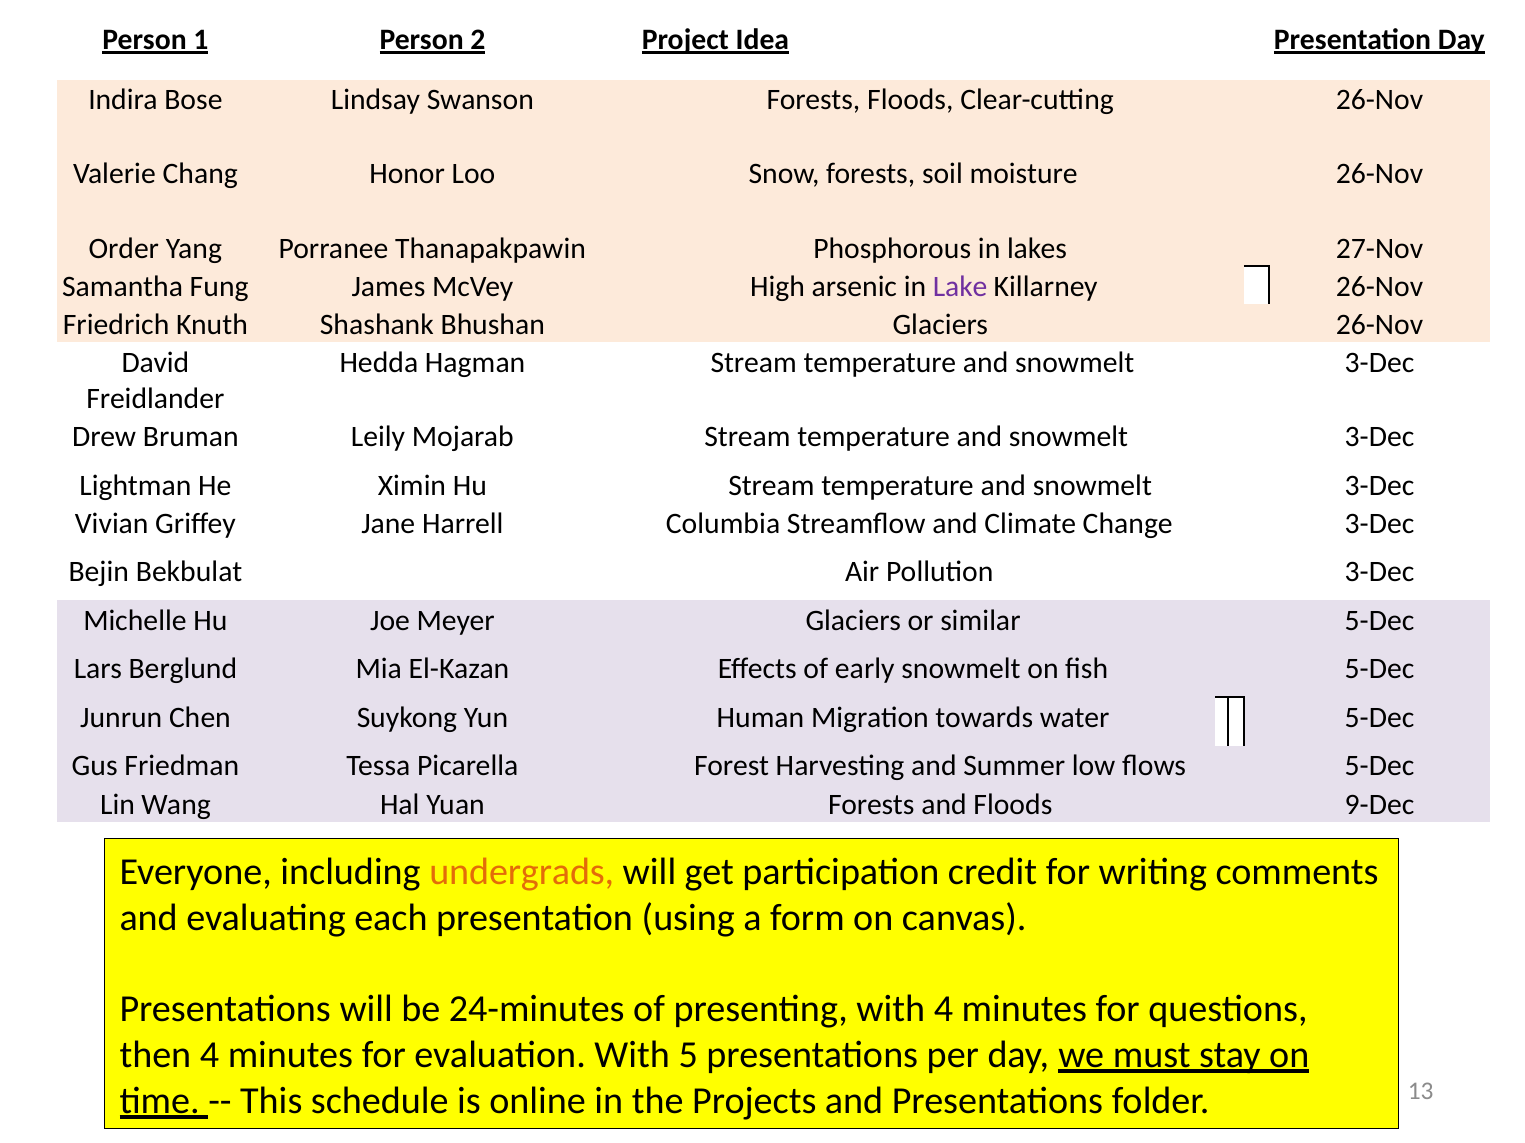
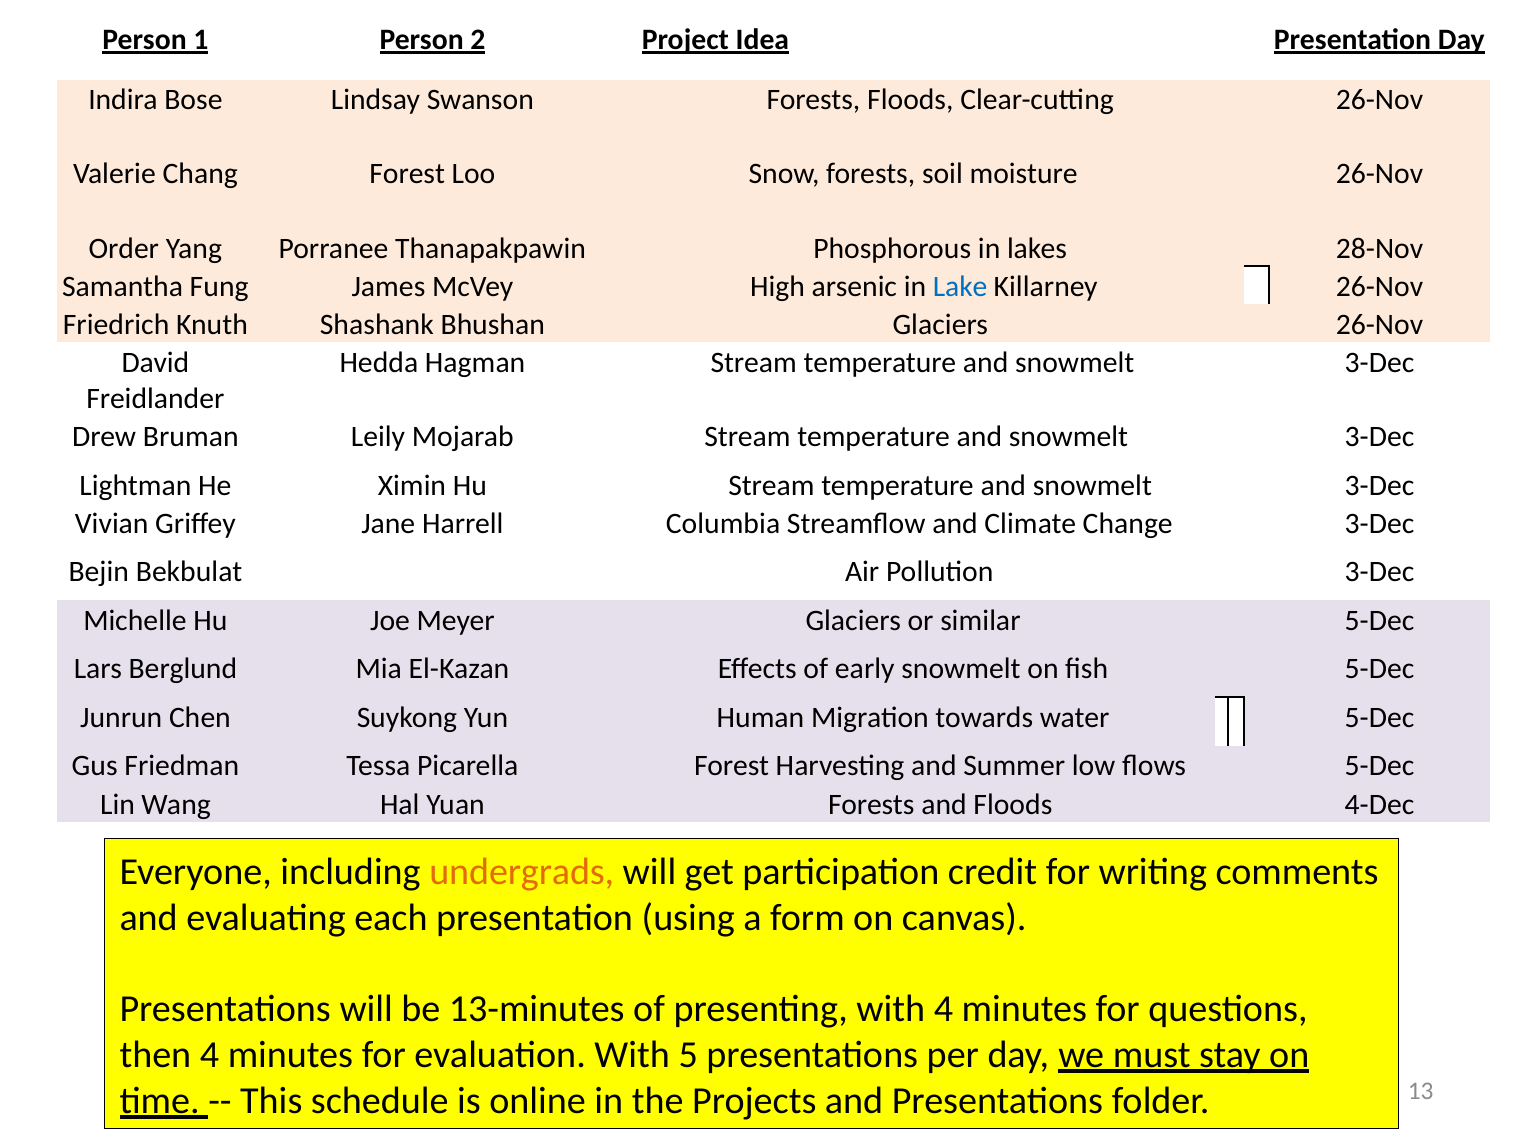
Chang Honor: Honor -> Forest
27-Nov: 27-Nov -> 28-Nov
Lake colour: purple -> blue
9-Dec: 9-Dec -> 4-Dec
24-minutes: 24-minutes -> 13-minutes
